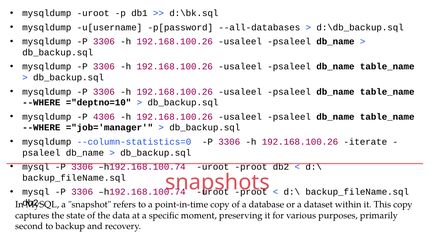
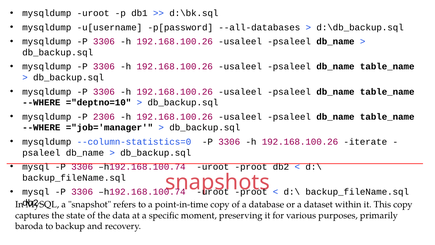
4306: 4306 -> 2306
second: second -> baroda
